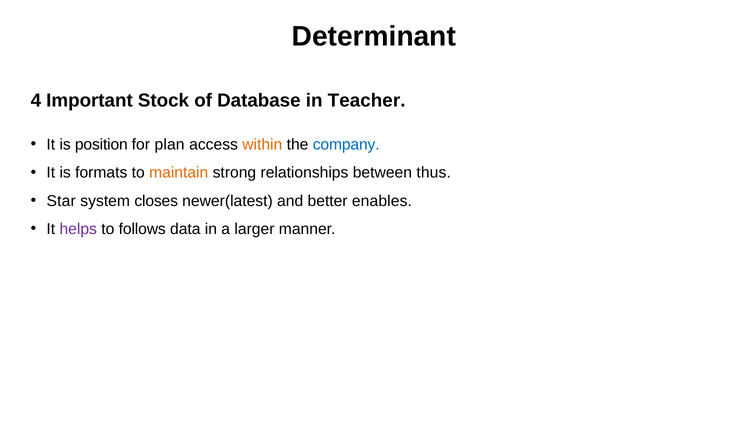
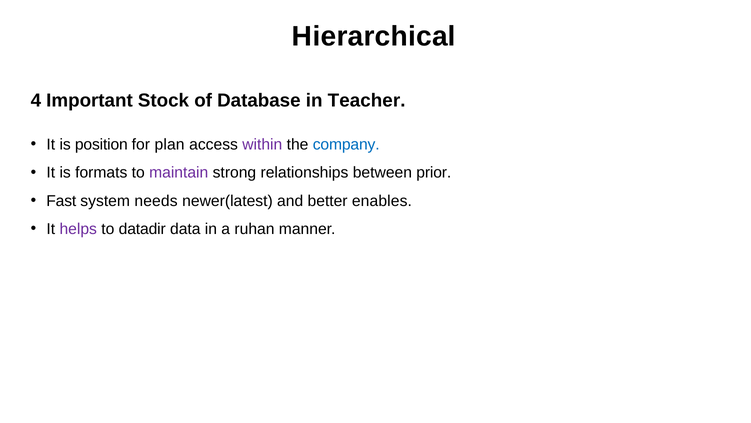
Determinant: Determinant -> Hierarchical
within colour: orange -> purple
maintain colour: orange -> purple
thus: thus -> prior
Star: Star -> Fast
closes: closes -> needs
follows: follows -> datadir
larger: larger -> ruhan
